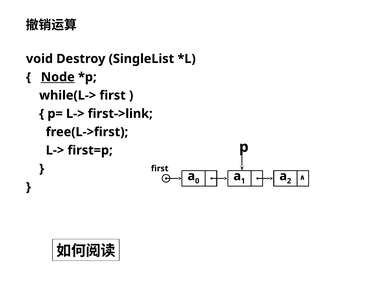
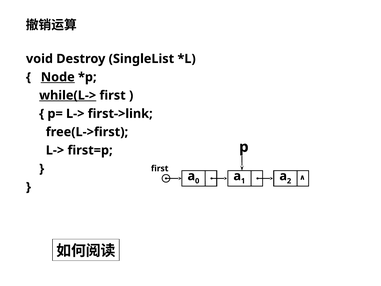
while(L-> underline: none -> present
